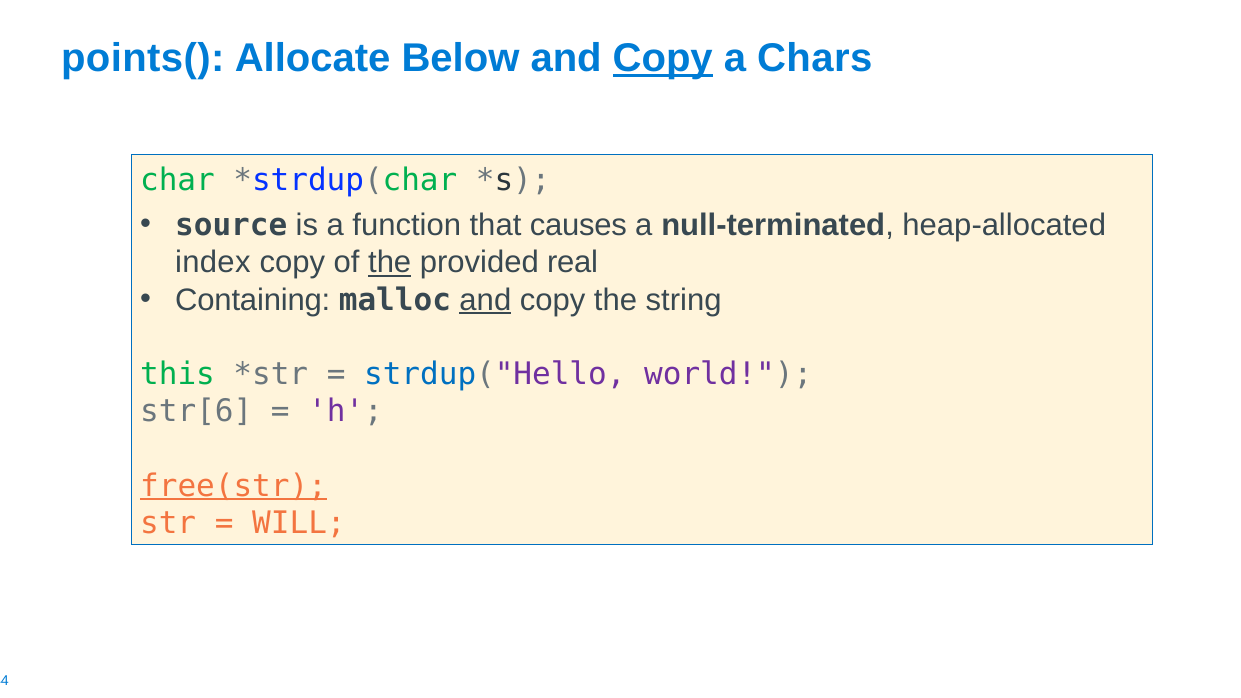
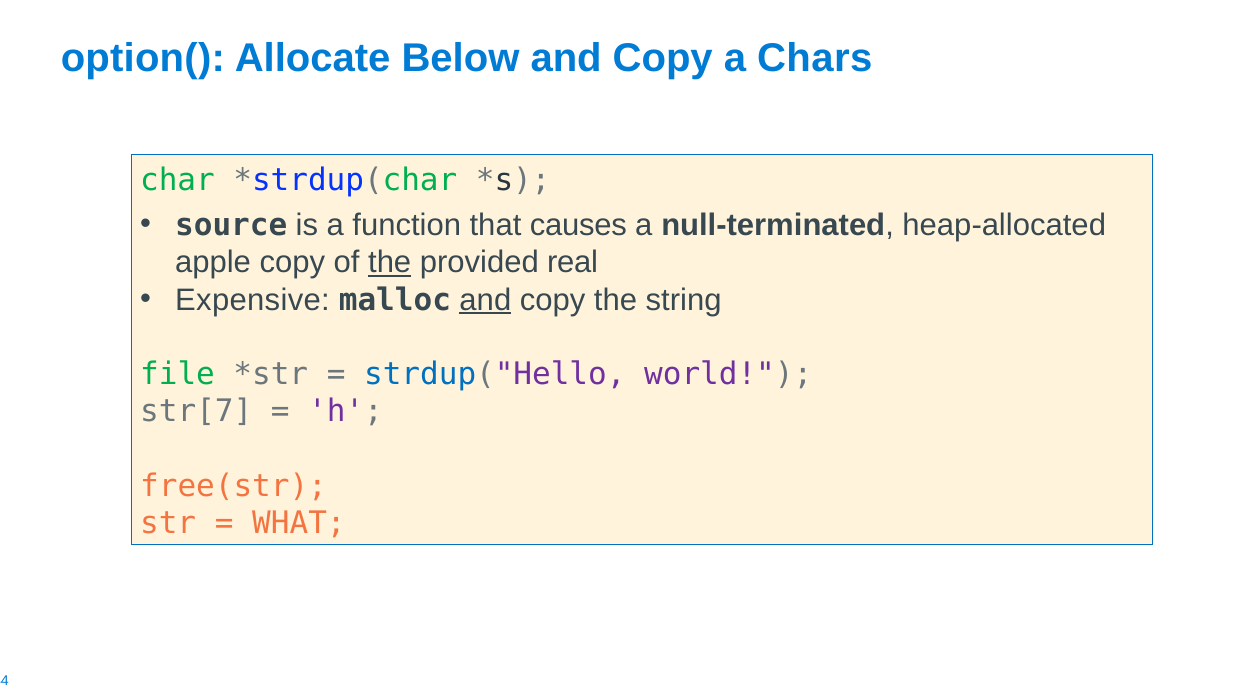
points(: points( -> option(
Copy at (663, 58) underline: present -> none
index: index -> apple
Containing: Containing -> Expensive
this: this -> file
str[6: str[6 -> str[7
free(str underline: present -> none
WILL: WILL -> WHAT
